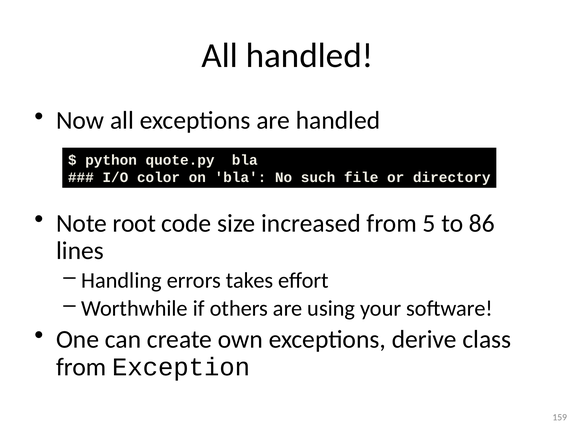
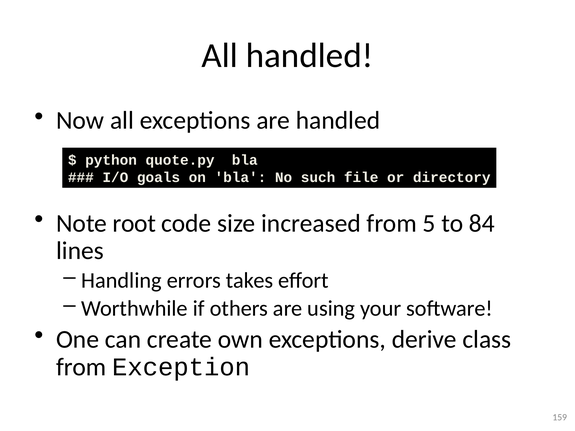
color: color -> goals
86: 86 -> 84
